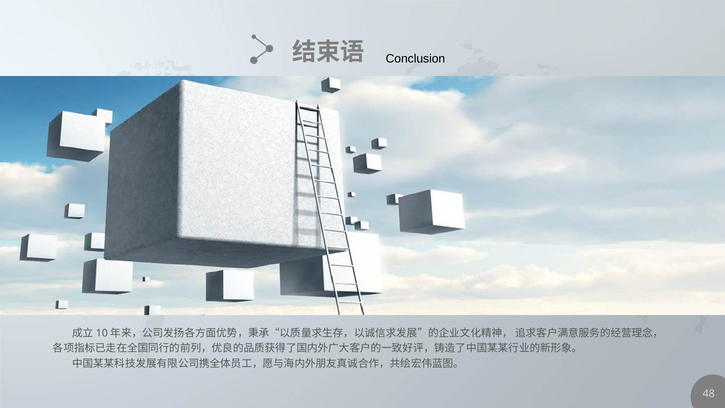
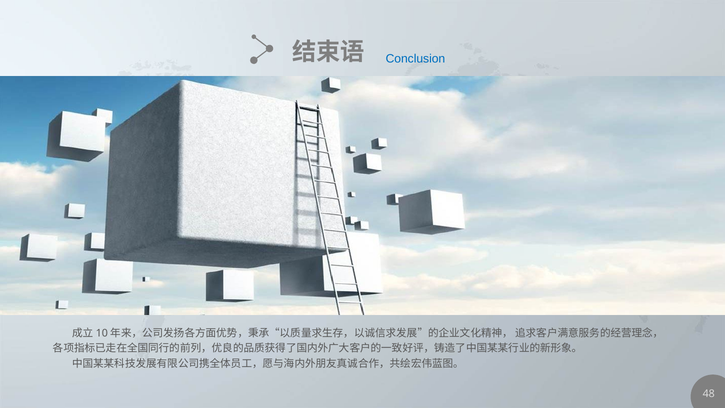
Conclusion colour: black -> blue
